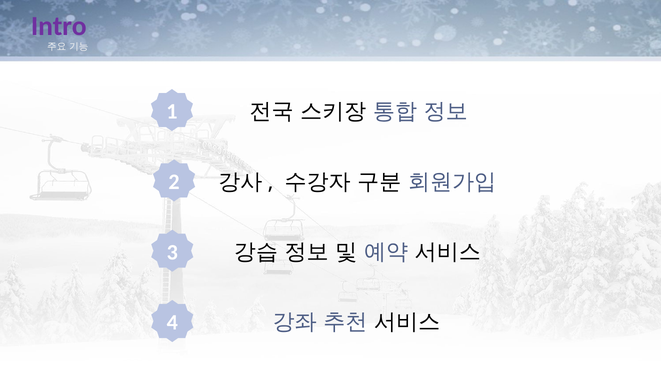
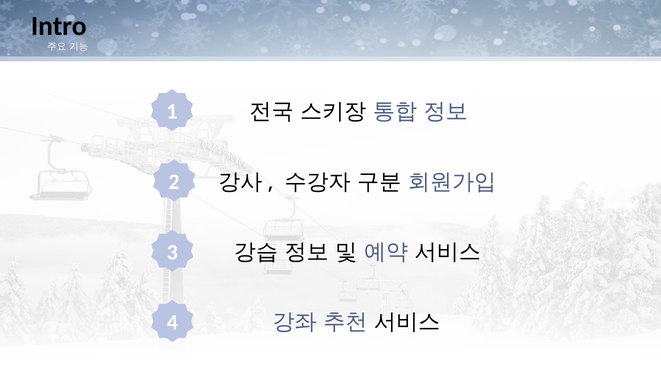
Intro colour: purple -> black
